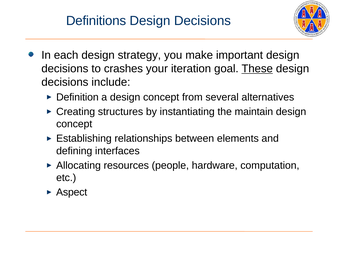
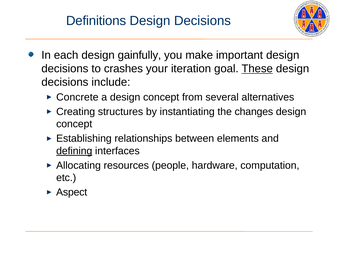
strategy: strategy -> gainfully
Definition: Definition -> Concrete
maintain: maintain -> changes
defining underline: none -> present
